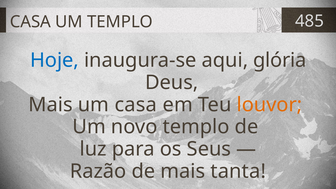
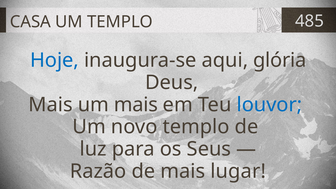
um casa: casa -> mais
louvor colour: orange -> blue
tanta: tanta -> lugar
